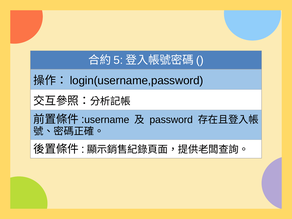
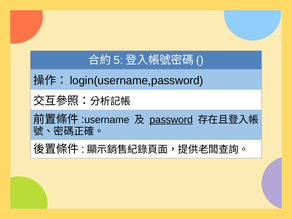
password underline: none -> present
